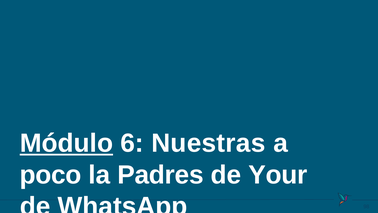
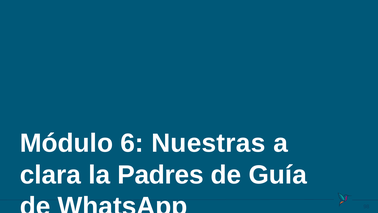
Módulo underline: present -> none
poco: poco -> clara
Your: Your -> Guía
